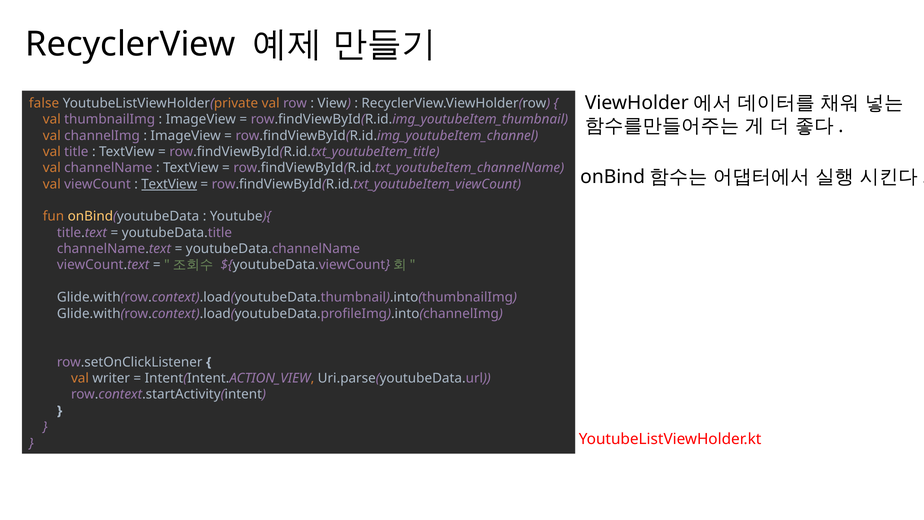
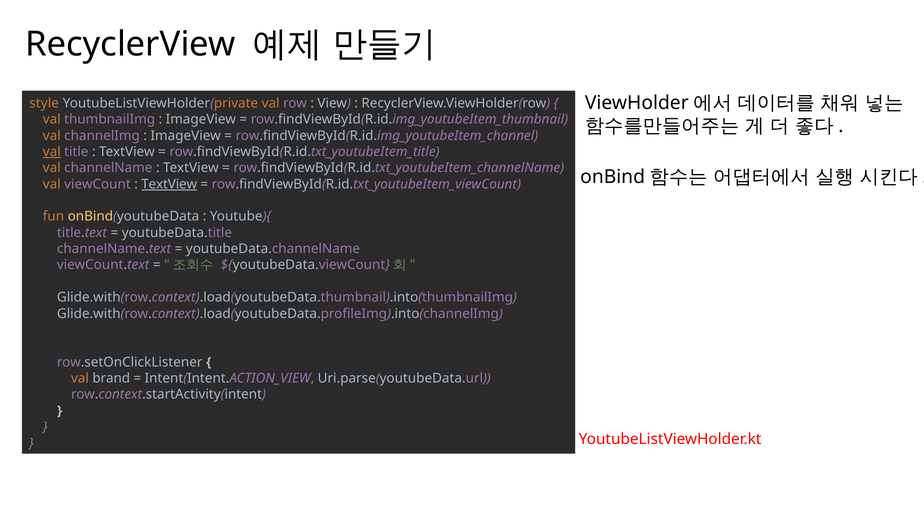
false: false -> style
val at (52, 152) underline: none -> present
writer: writer -> brand
